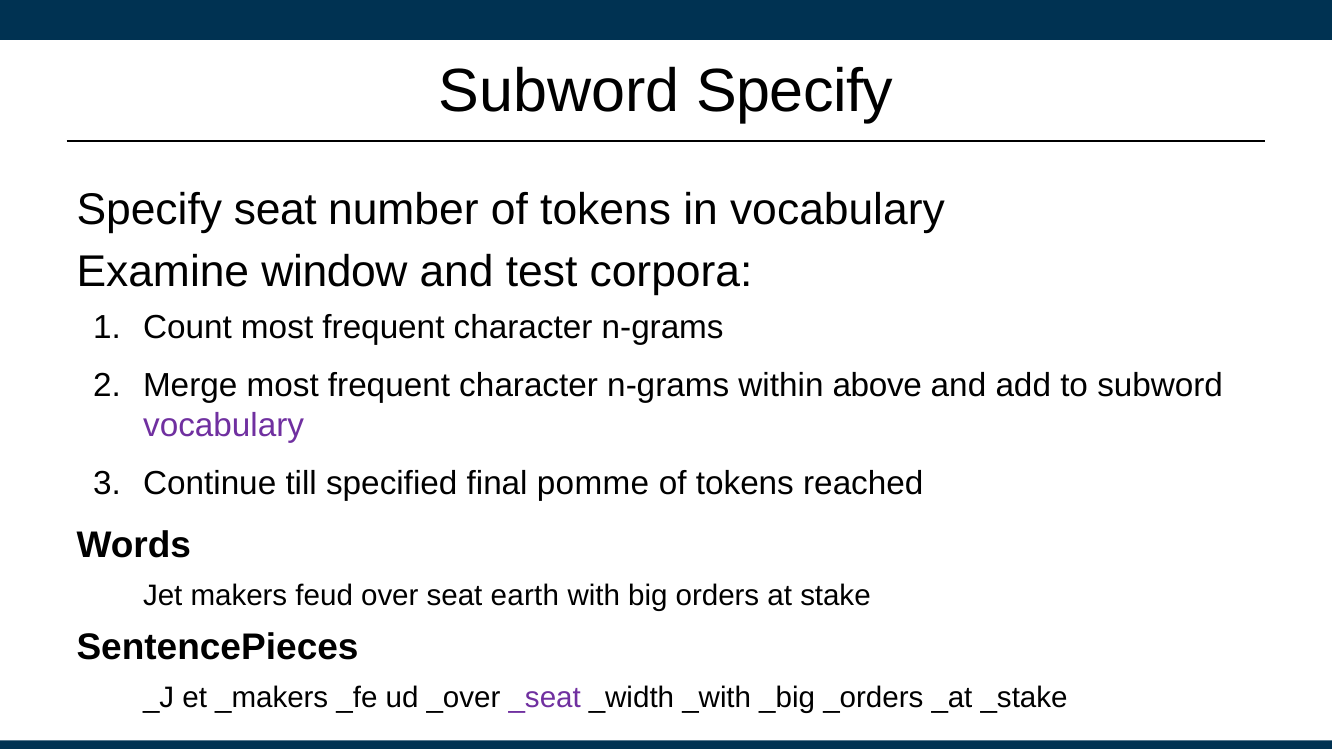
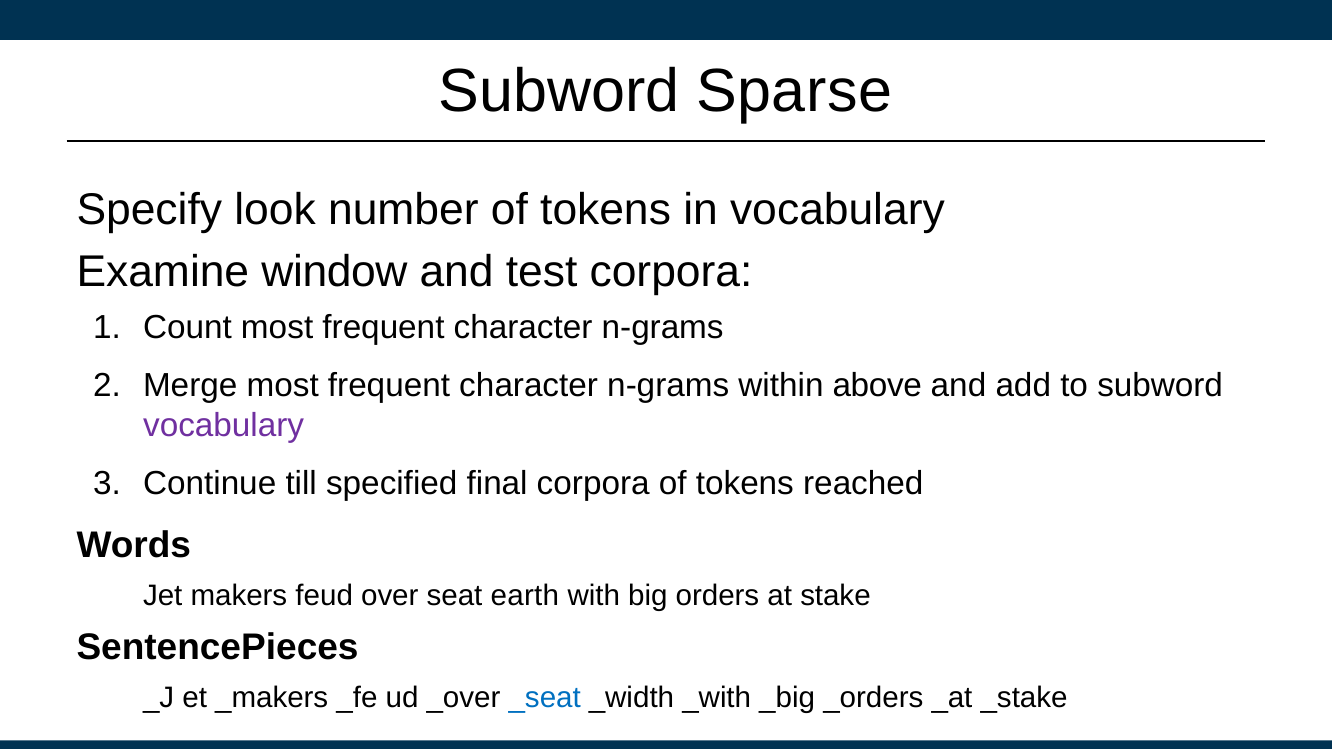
Subword Specify: Specify -> Sparse
Specify seat: seat -> look
final pomme: pomme -> corpora
_seat colour: purple -> blue
